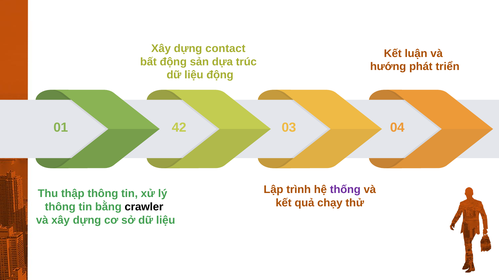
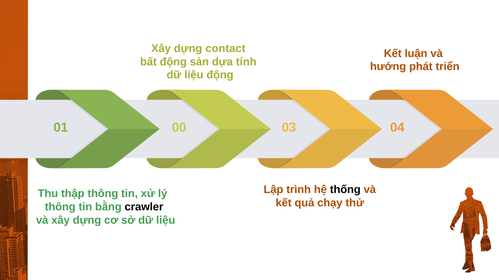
trúc: trúc -> tính
42: 42 -> 00
thống colour: purple -> black
